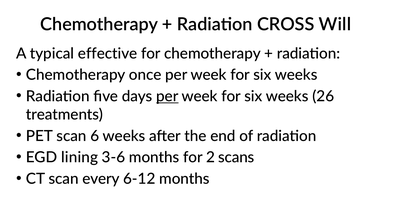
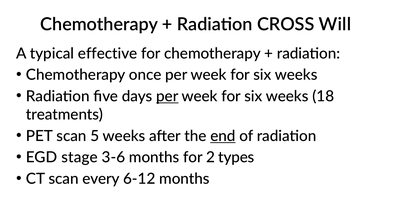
26: 26 -> 18
6: 6 -> 5
end underline: none -> present
lining: lining -> stage
scans: scans -> types
